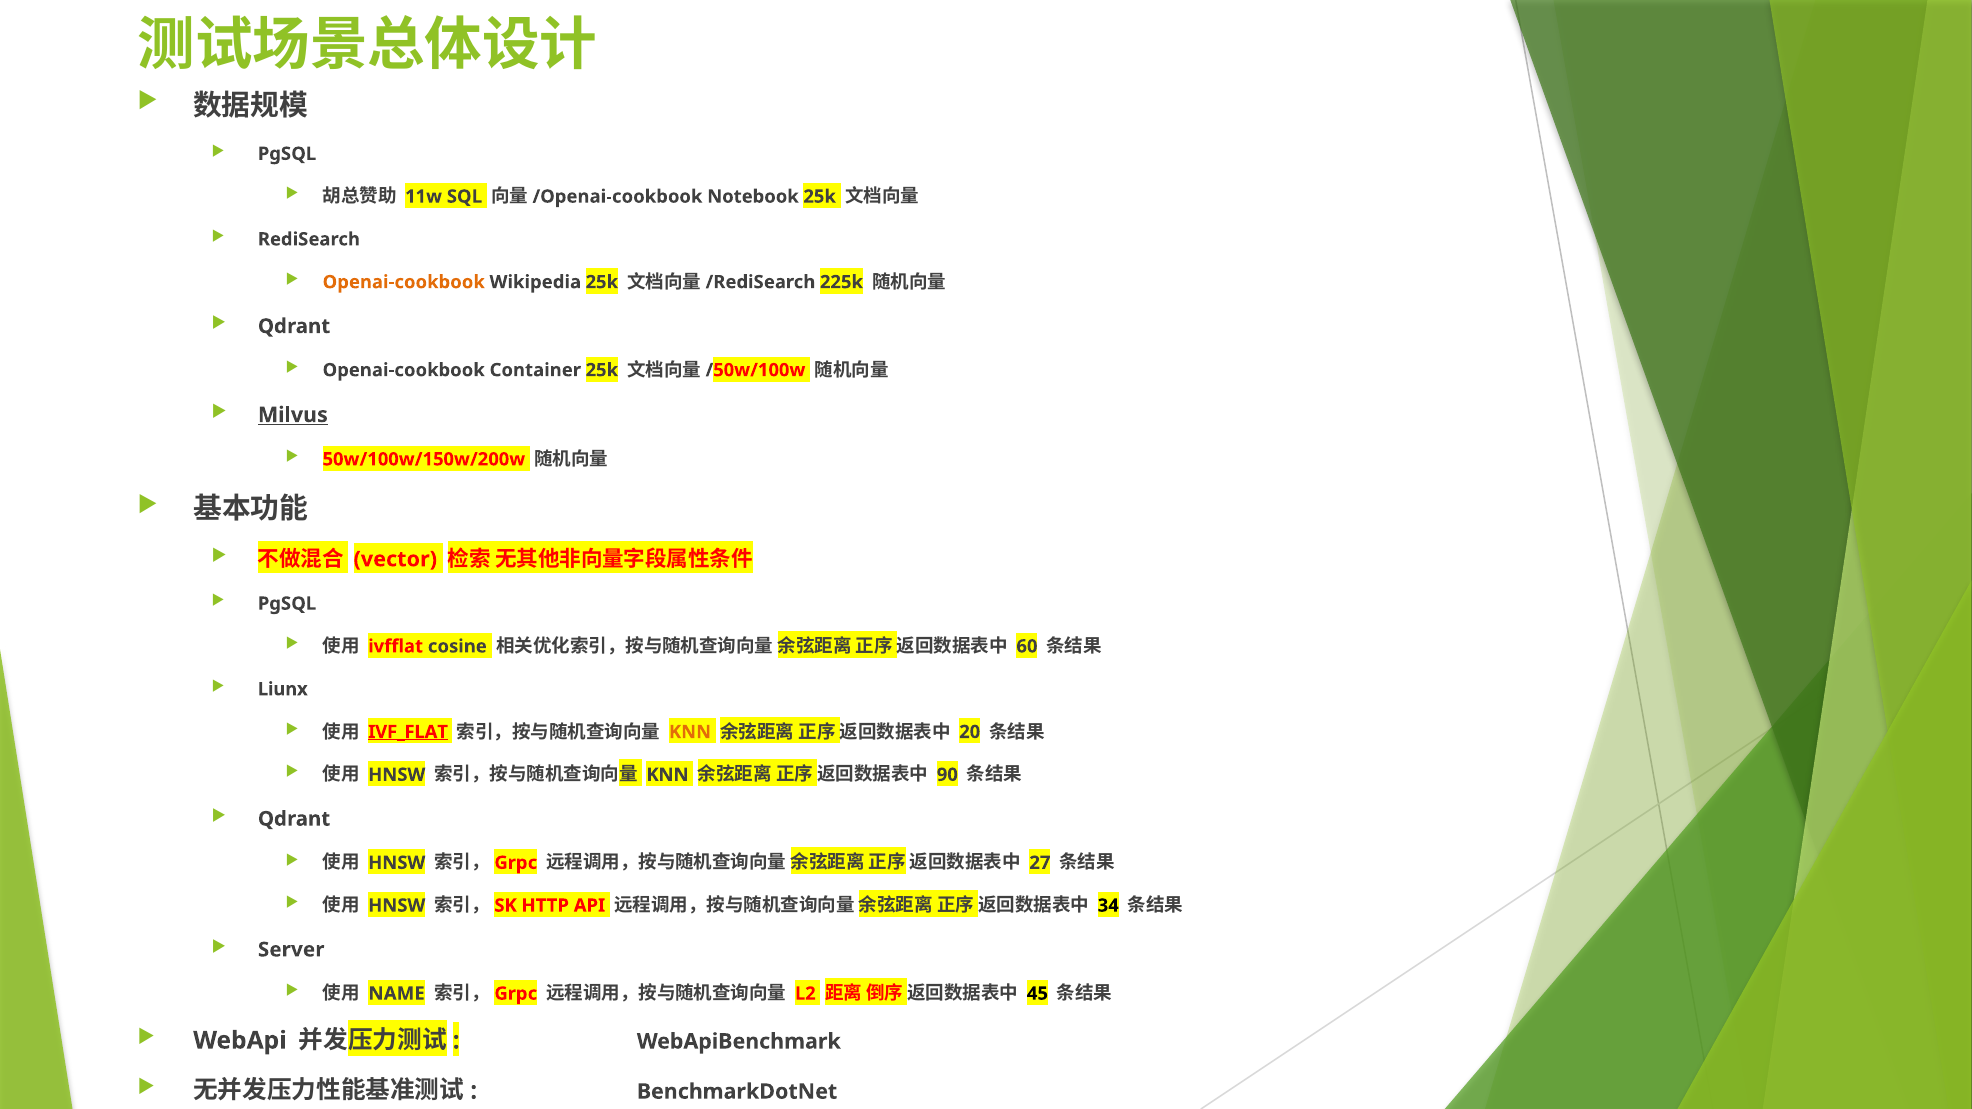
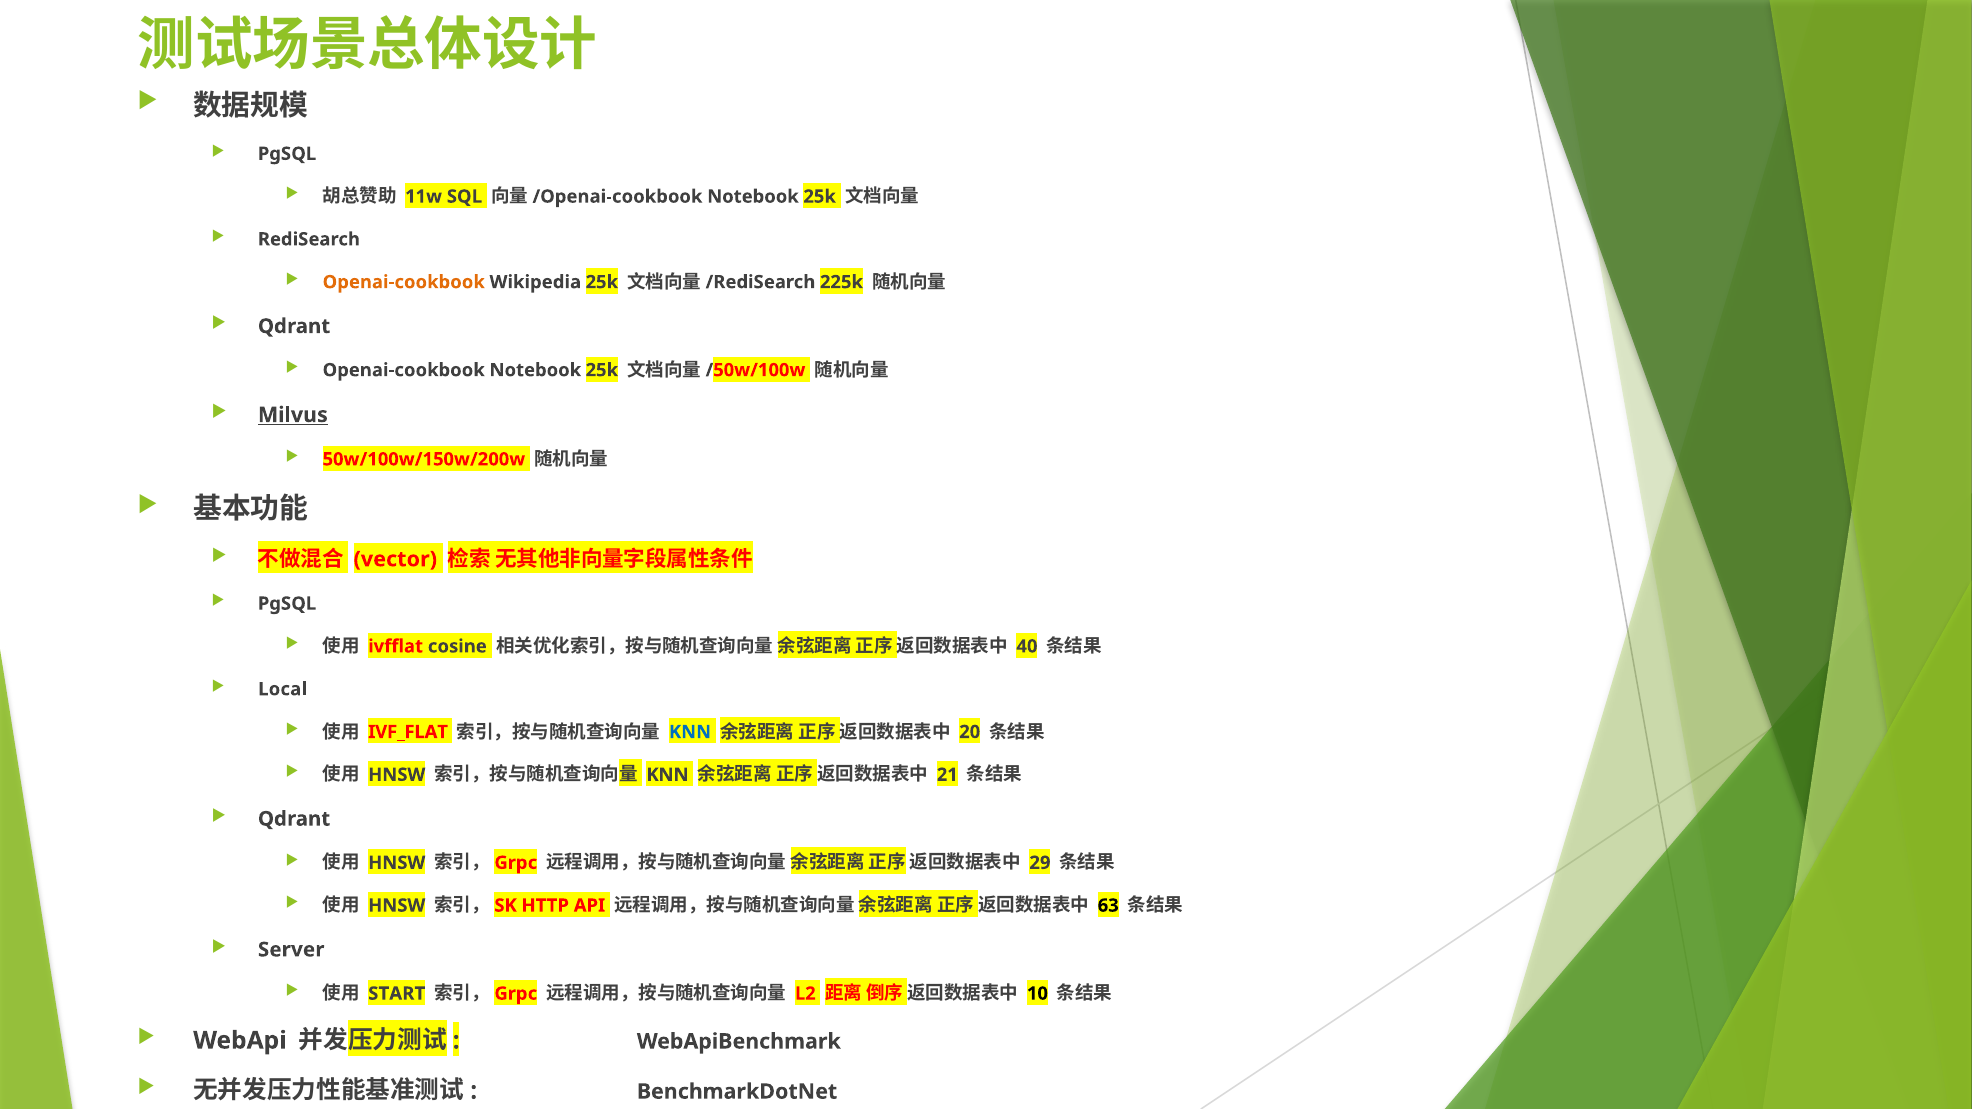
Openai-cookbook Container: Container -> Notebook
60: 60 -> 40
Liunx: Liunx -> Local
IVF_FLAT underline: present -> none
KNN at (690, 732) colour: orange -> blue
90: 90 -> 21
27: 27 -> 29
34: 34 -> 63
NAME: NAME -> START
45: 45 -> 10
